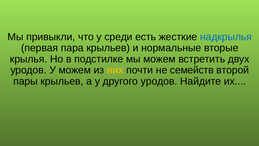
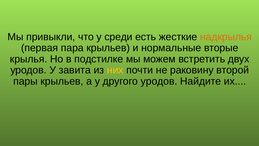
надкрылья colour: blue -> orange
У можем: можем -> завита
семейств: семейств -> раковину
